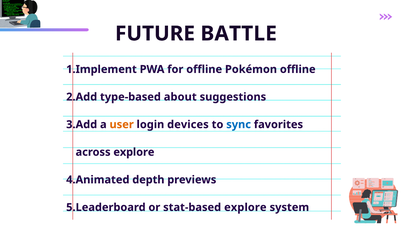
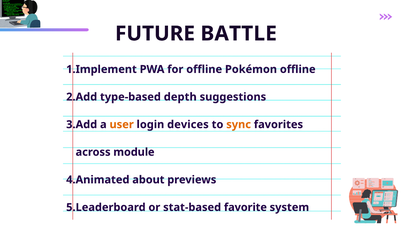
about: about -> depth
sync colour: blue -> orange
across explore: explore -> module
depth: depth -> about
stat-based explore: explore -> favorite
